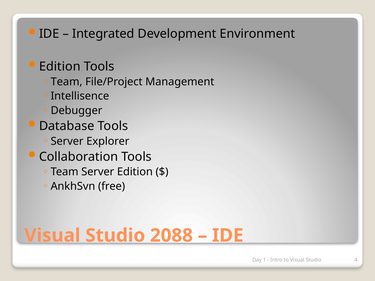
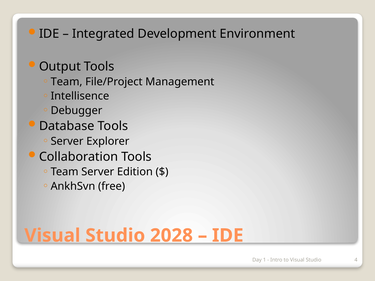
Edition at (60, 66): Edition -> Output
2088: 2088 -> 2028
